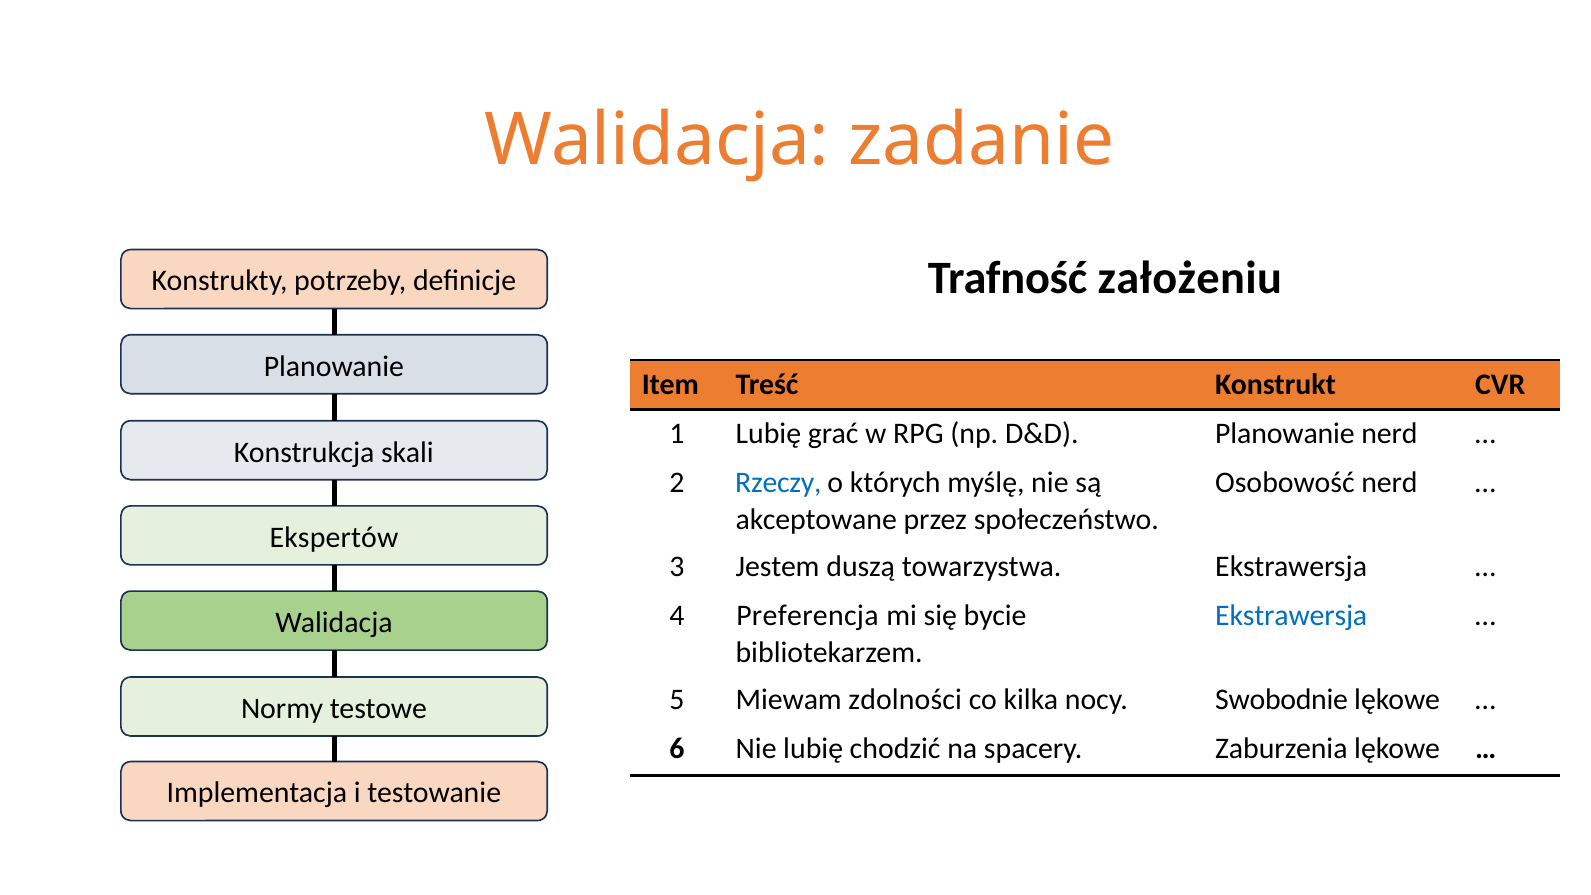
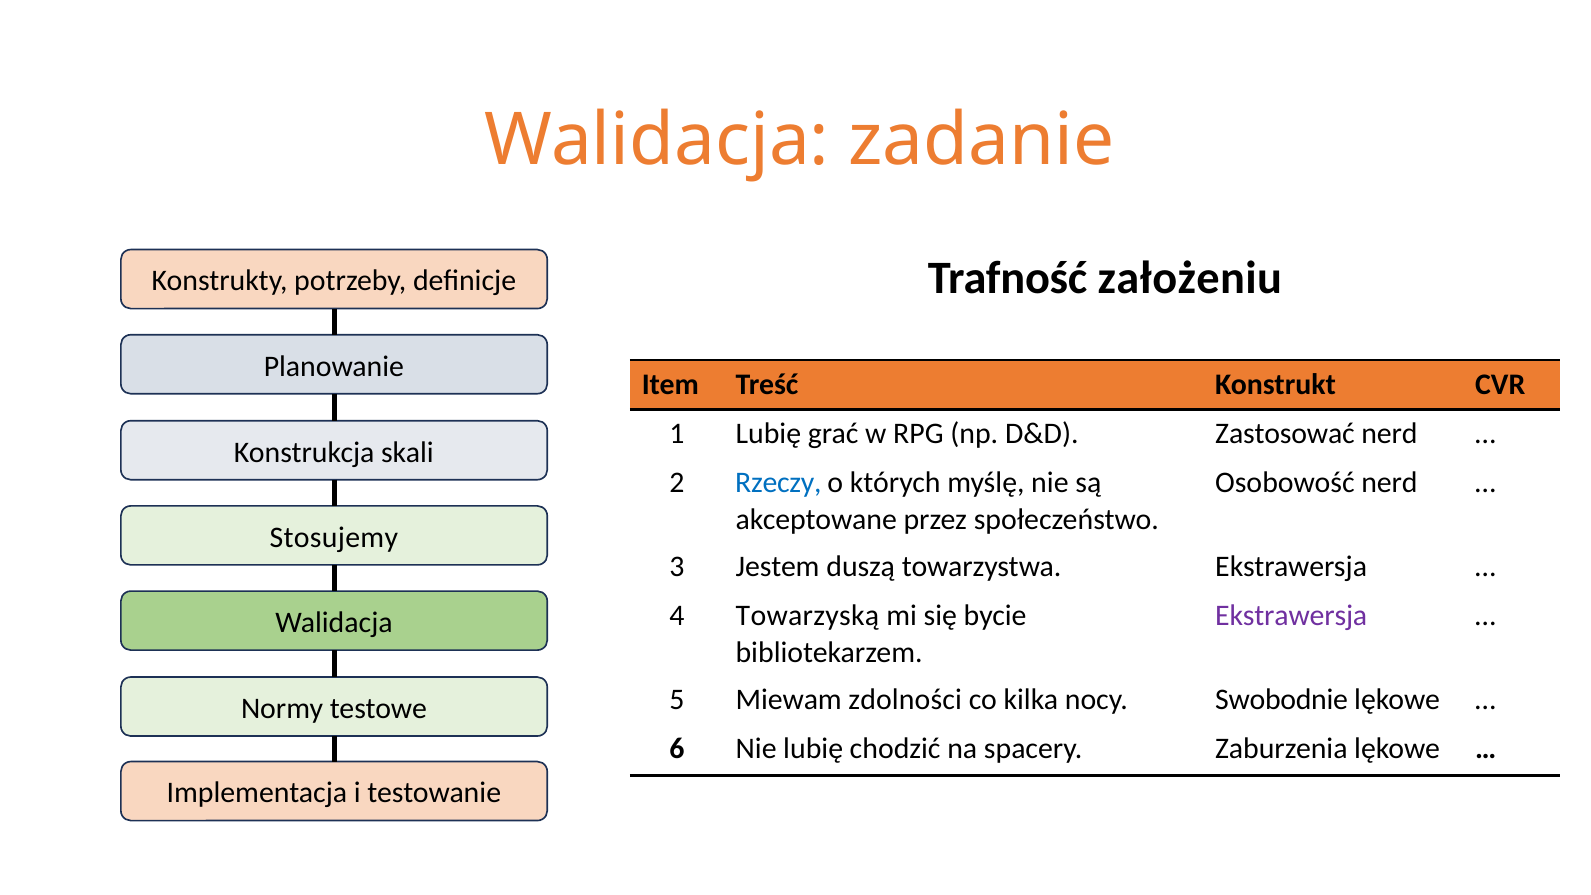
D&D Planowanie: Planowanie -> Zastosować
Ekspertów: Ekspertów -> Stosujemy
Preferencja: Preferencja -> Towarzyską
Ekstrawersja at (1291, 616) colour: blue -> purple
